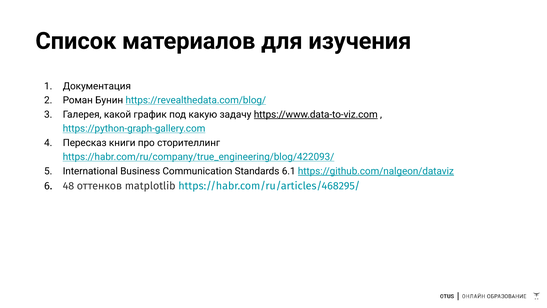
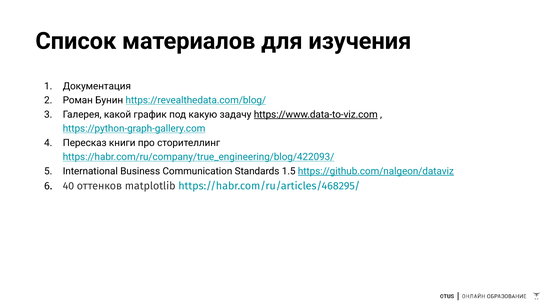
6.1: 6.1 -> 1.5
48: 48 -> 40
